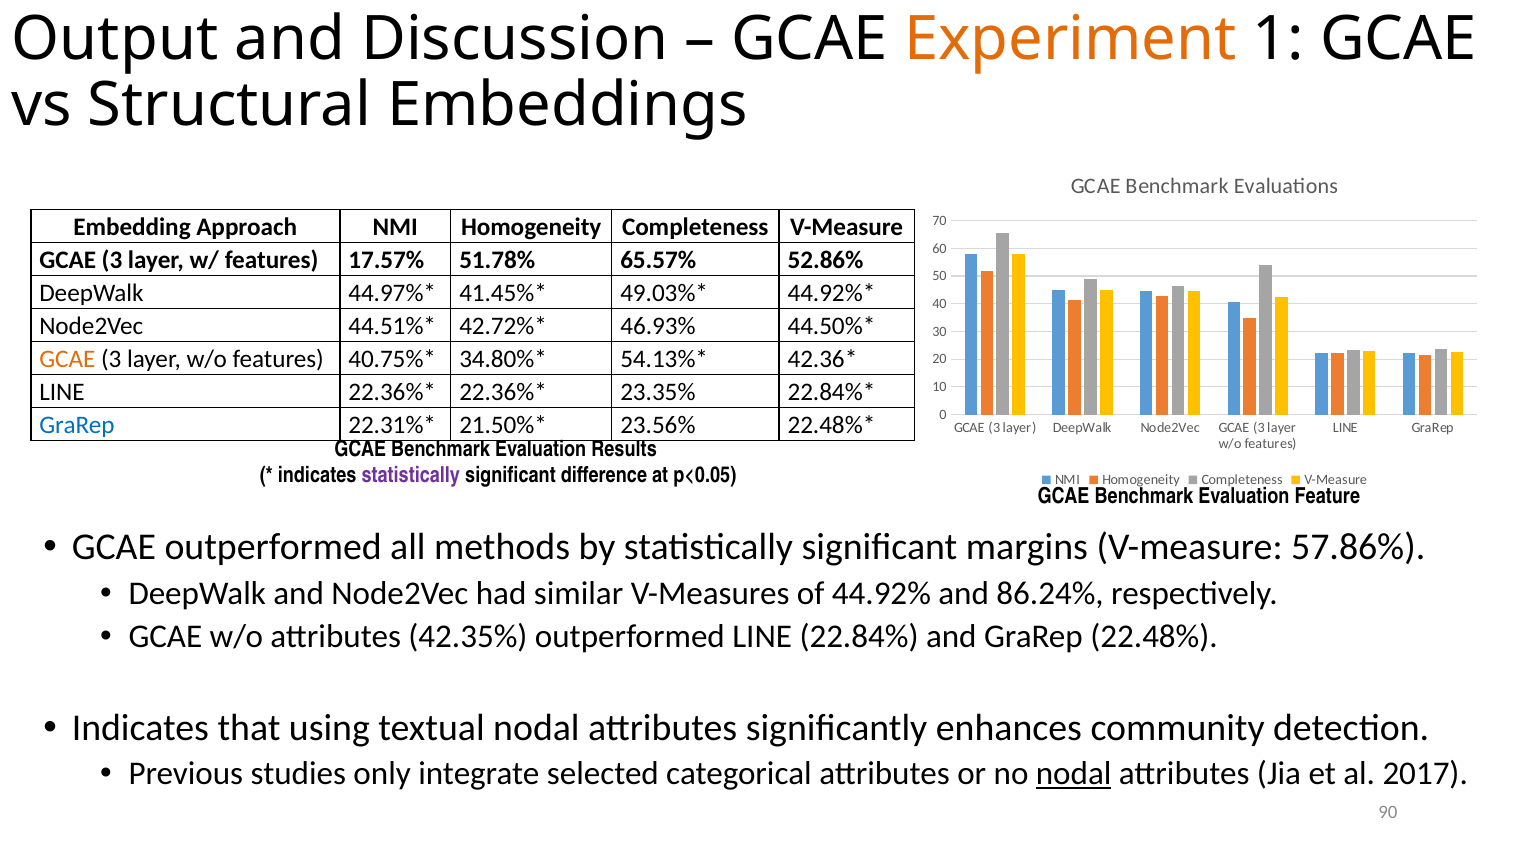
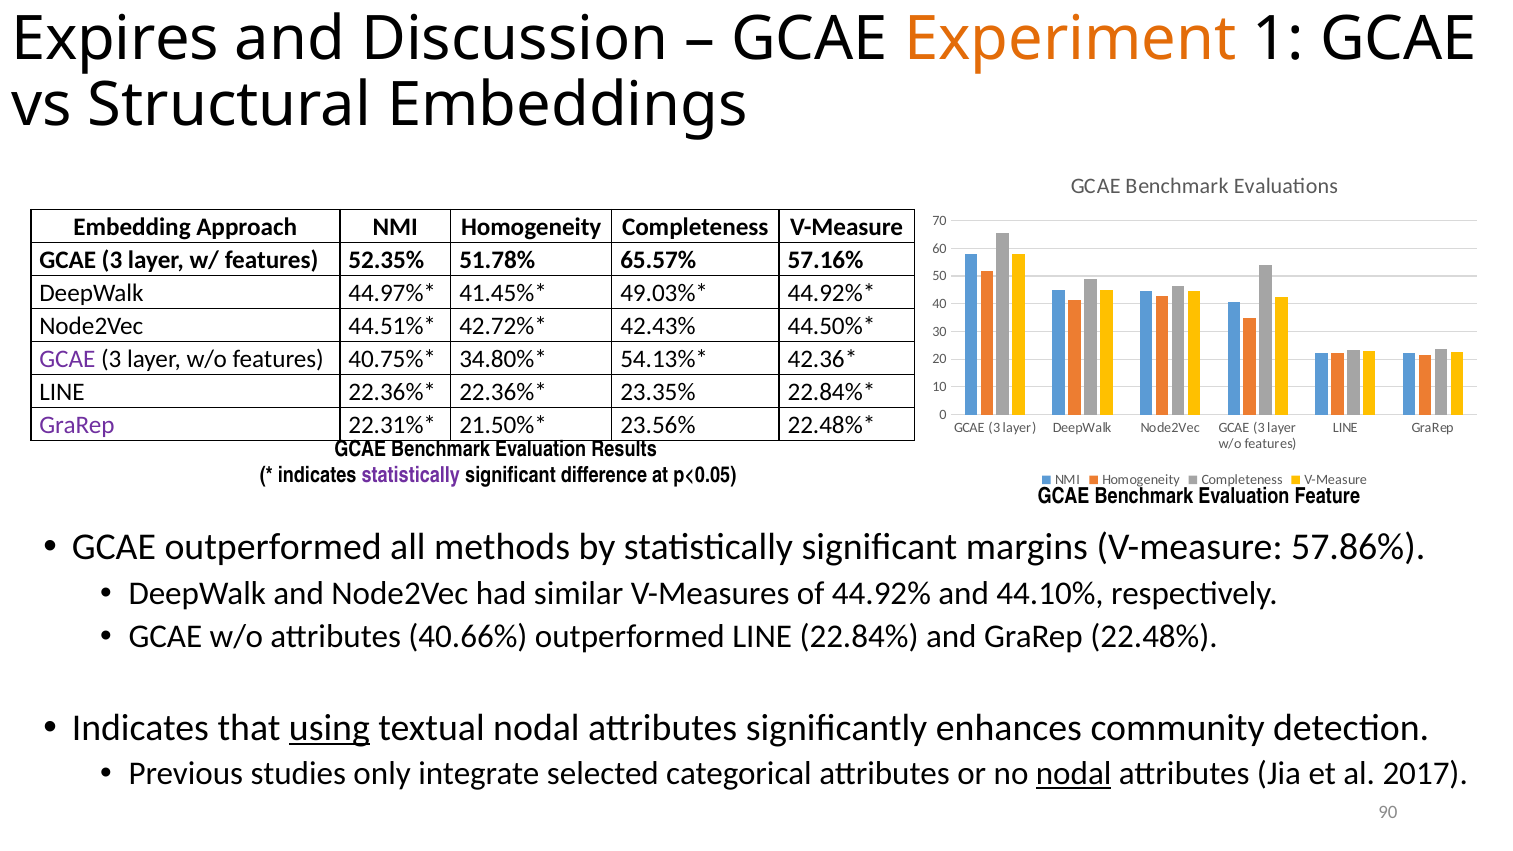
Output: Output -> Expires
17.57%: 17.57% -> 52.35%
52.86%: 52.86% -> 57.16%
46.93%: 46.93% -> 42.43%
GCAE at (67, 359) colour: orange -> purple
GraRep at (77, 425) colour: blue -> purple
86.24%: 86.24% -> 44.10%
42.35%: 42.35% -> 40.66%
using underline: none -> present
